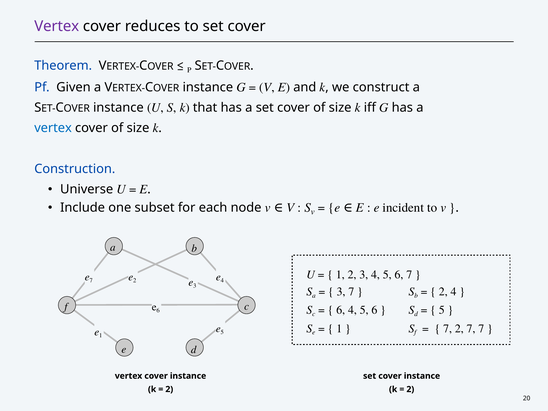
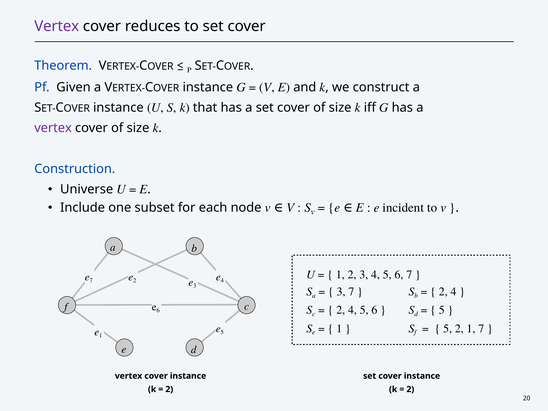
vertex at (53, 128) colour: blue -> purple
6 at (341, 310): 6 -> 2
7 at (448, 328): 7 -> 5
2 7: 7 -> 1
